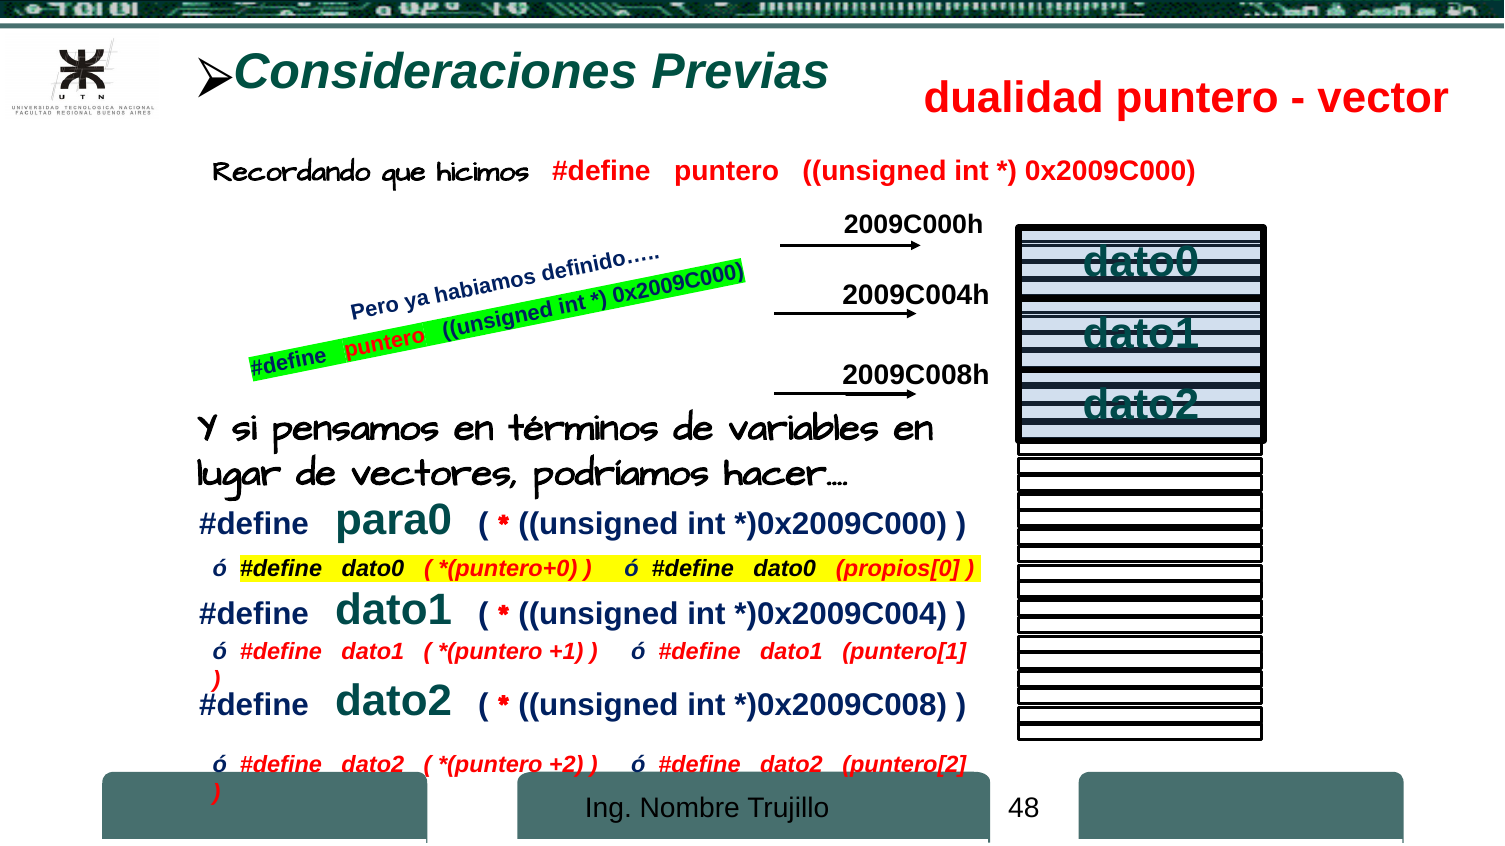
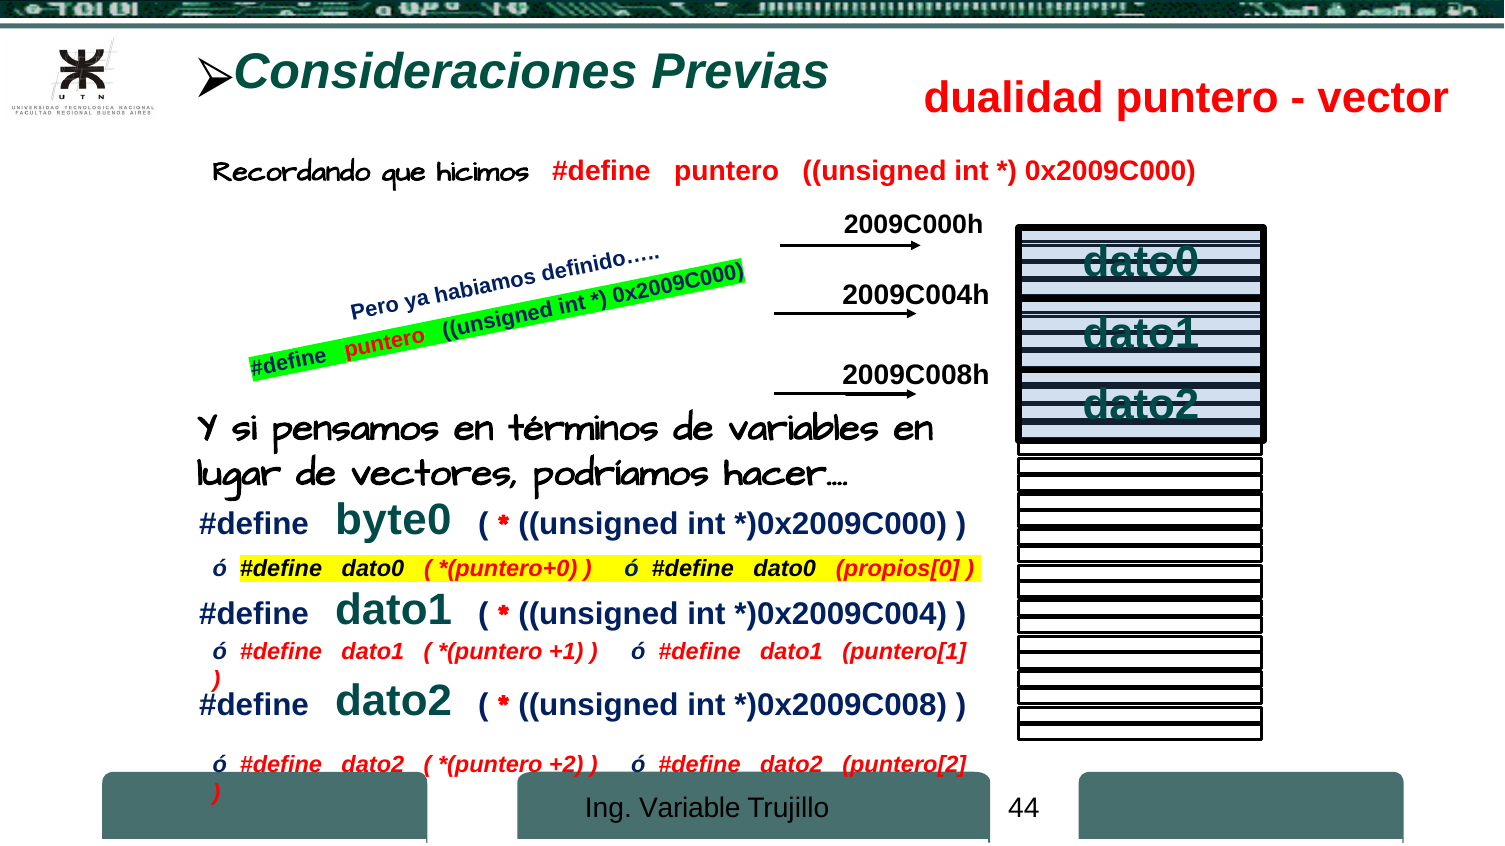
para0: para0 -> byte0
Nombre: Nombre -> Variable
48: 48 -> 44
